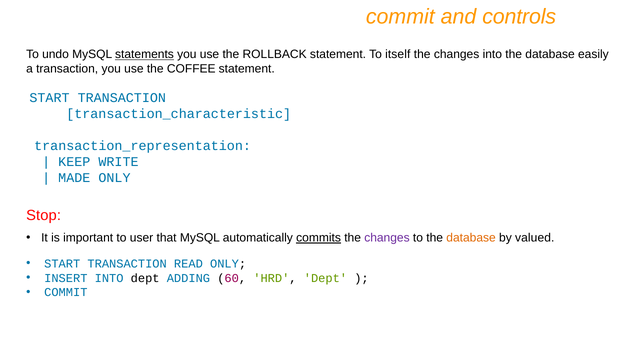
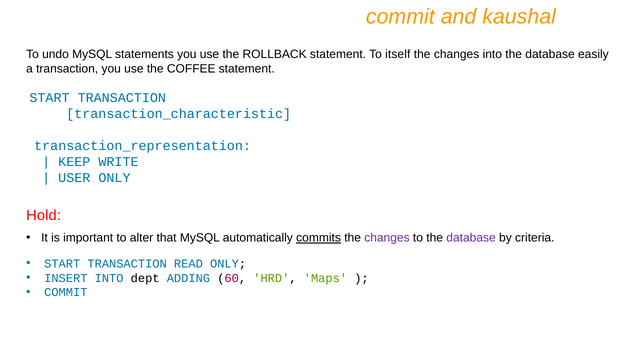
controls: controls -> kaushal
statements underline: present -> none
MADE: MADE -> USER
Stop: Stop -> Hold
user: user -> alter
database at (471, 237) colour: orange -> purple
valued: valued -> criteria
HRD Dept: Dept -> Maps
